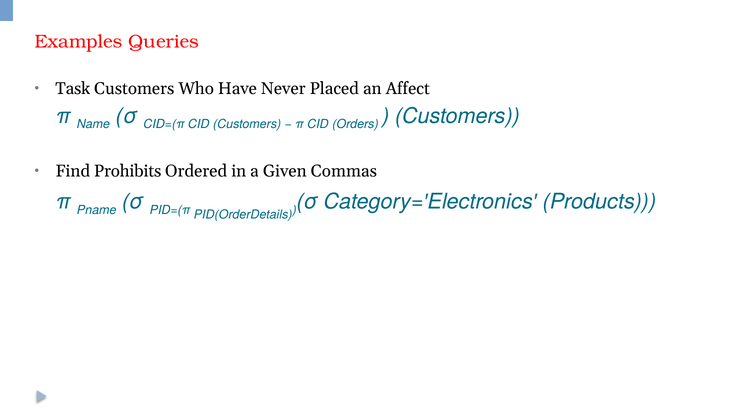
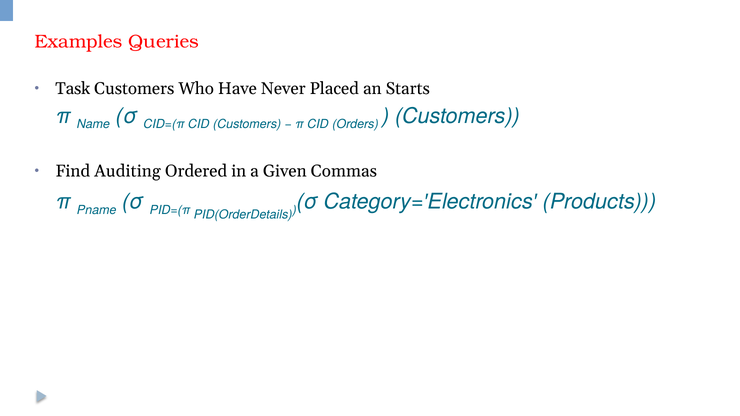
Affect: Affect -> Starts
Prohibits: Prohibits -> Auditing
